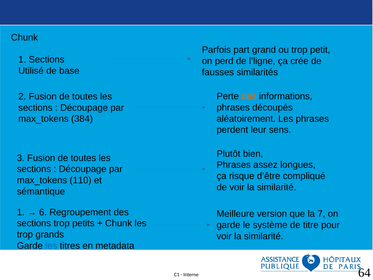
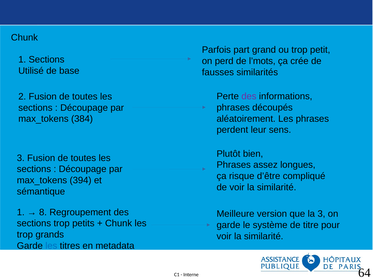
l’ligne: l’ligne -> l’mots
des at (249, 96) colour: orange -> purple
110: 110 -> 394
6: 6 -> 8
la 7: 7 -> 3
